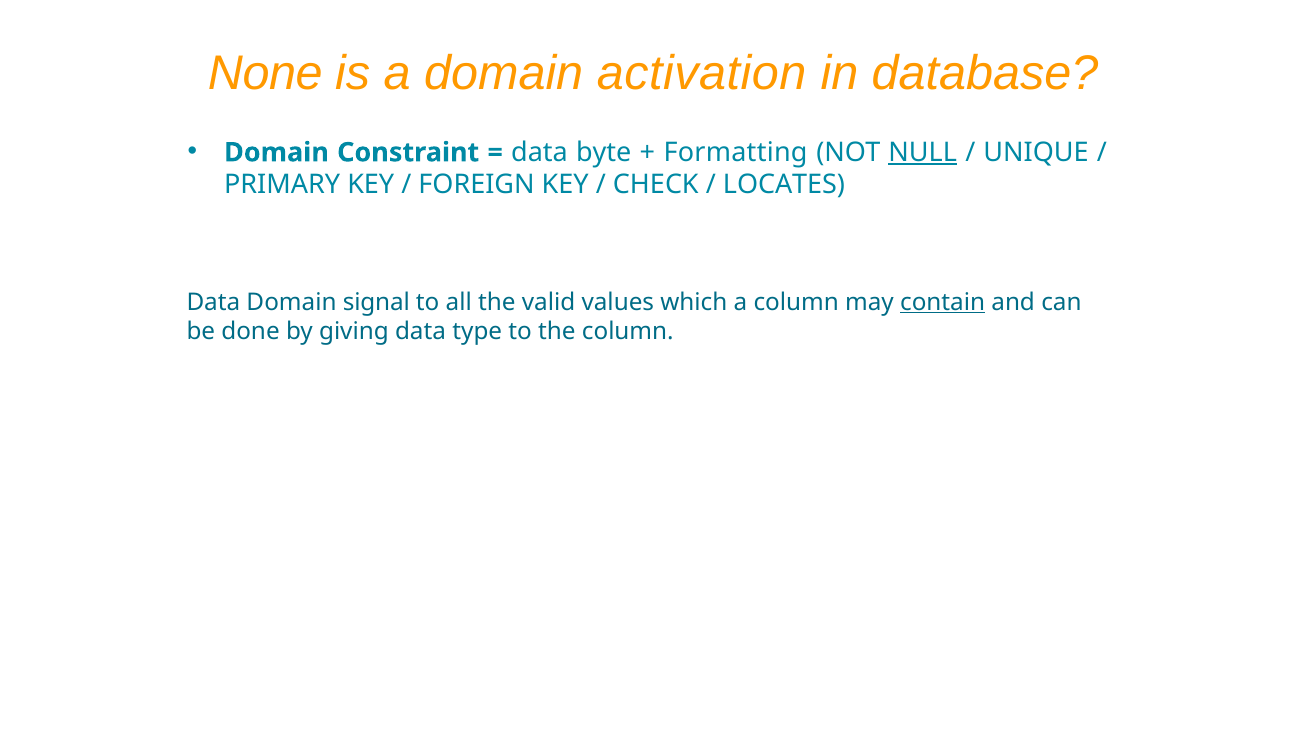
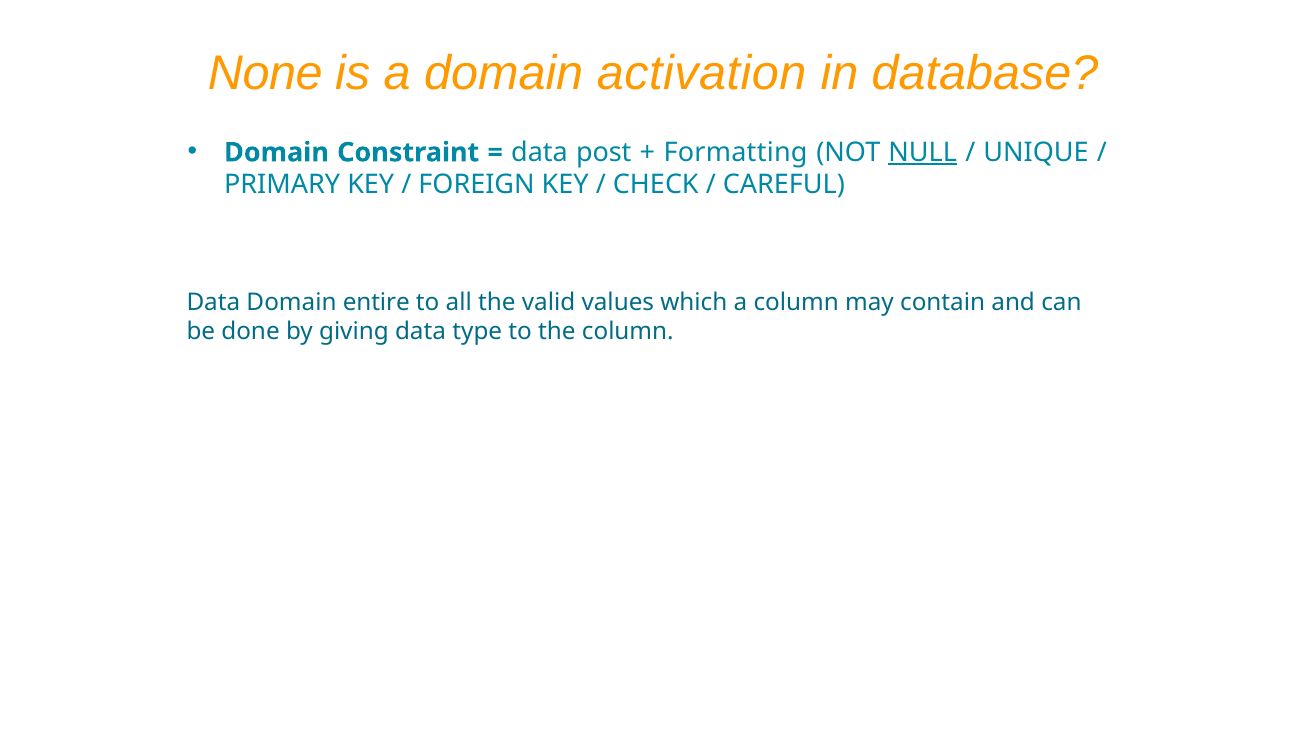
byte: byte -> post
LOCATES: LOCATES -> CAREFUL
signal: signal -> entire
contain underline: present -> none
